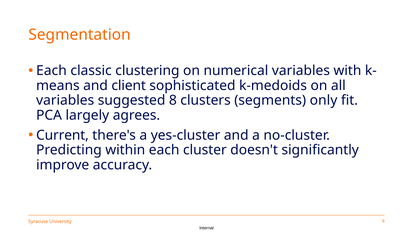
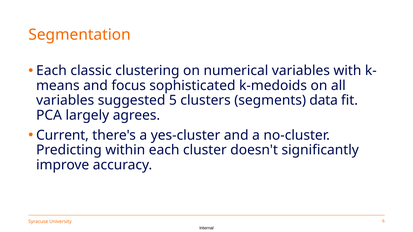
client: client -> focus
8: 8 -> 5
only: only -> data
